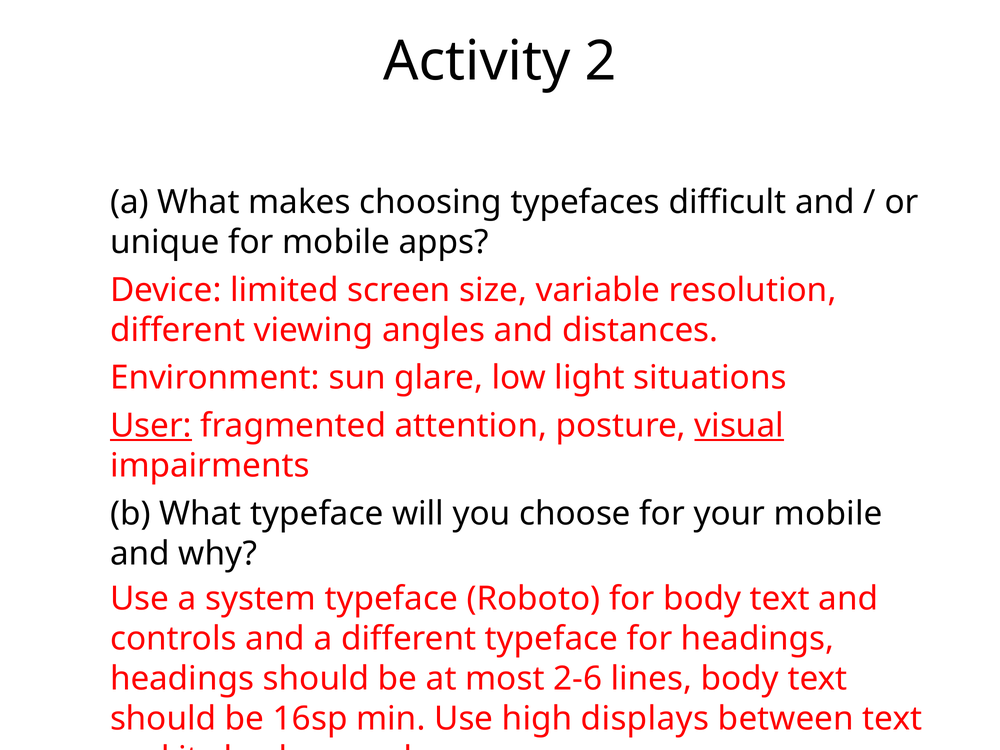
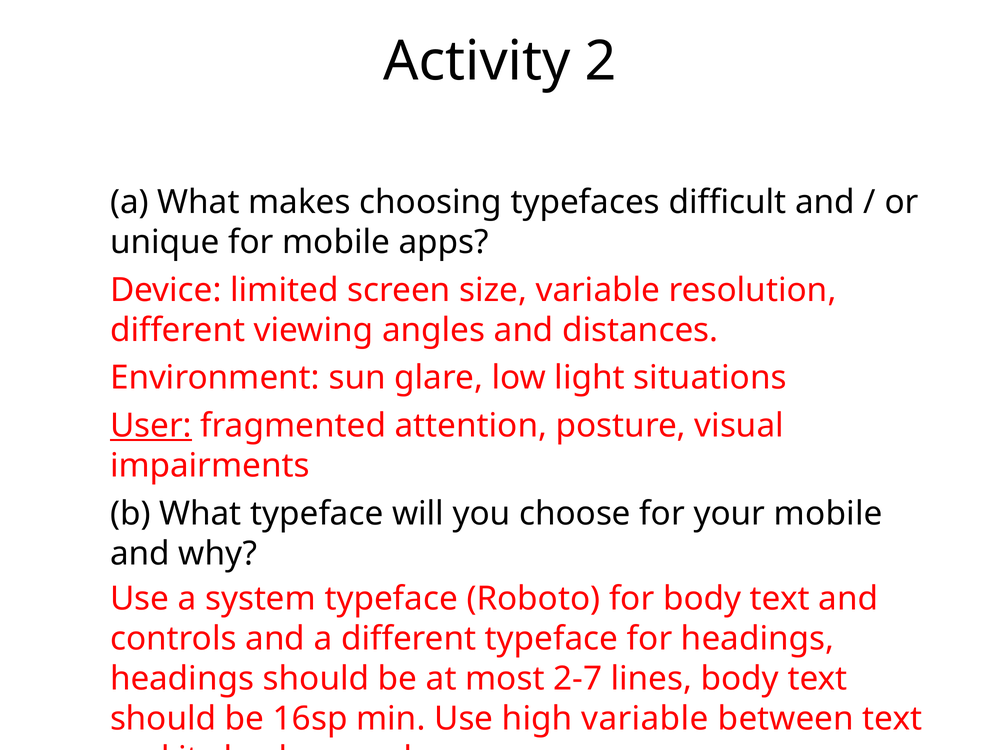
visual underline: present -> none
2-6: 2-6 -> 2-7
high displays: displays -> variable
